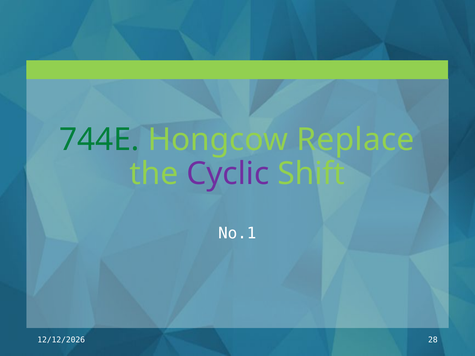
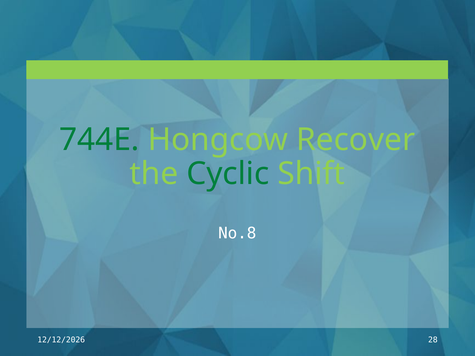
Replace: Replace -> Recover
Cyclic colour: purple -> green
No.1: No.1 -> No.8
